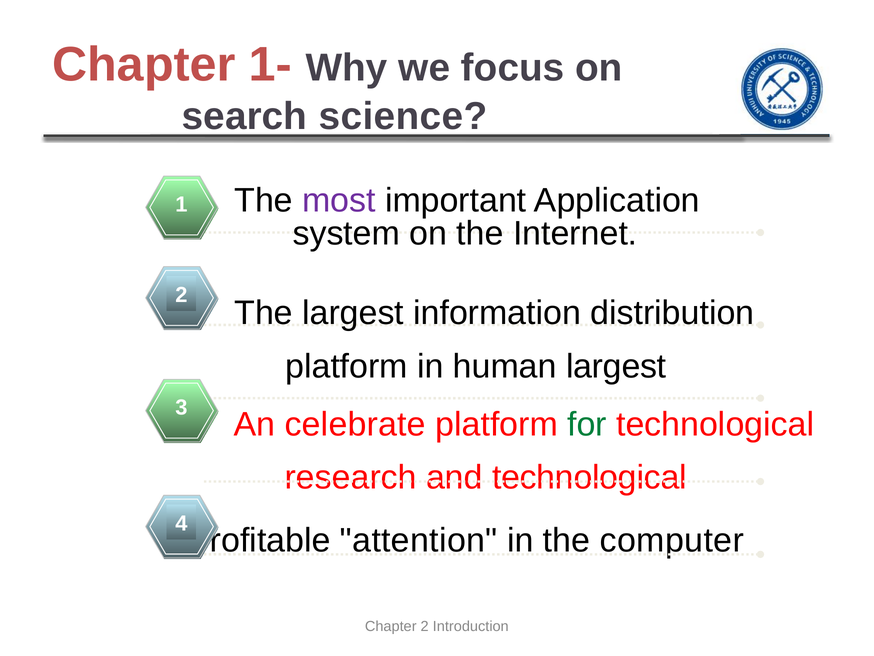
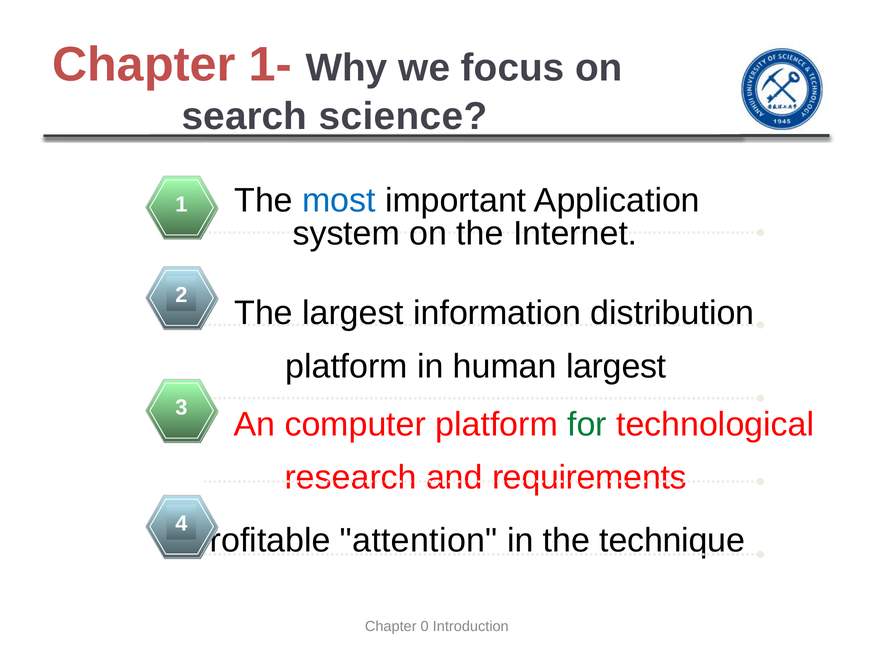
most colour: purple -> blue
celebrate: celebrate -> computer
and technological: technological -> requirements
computer: computer -> technique
Chapter 2: 2 -> 0
